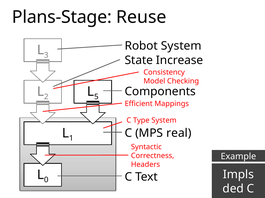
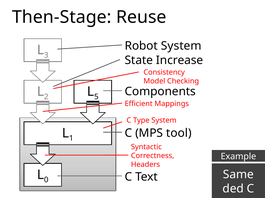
Plans-Stage: Plans-Stage -> Then-Stage
real: real -> tool
Impls: Impls -> Same
